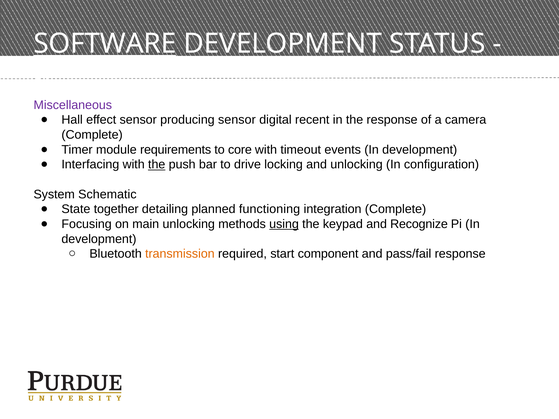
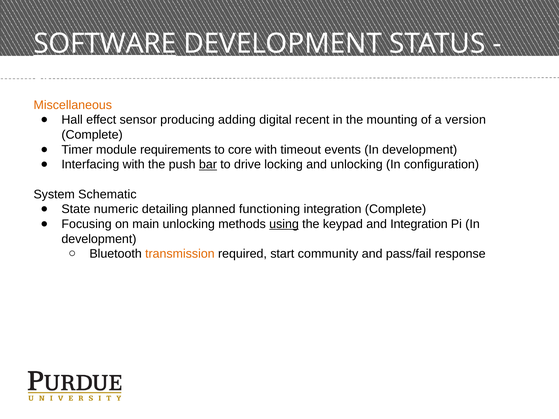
Miscellaneous colour: purple -> orange
producing sensor: sensor -> adding
the response: response -> mounting
camera: camera -> version
the at (157, 165) underline: present -> none
bar underline: none -> present
together: together -> numeric
and Recognize: Recognize -> Integration
component: component -> community
